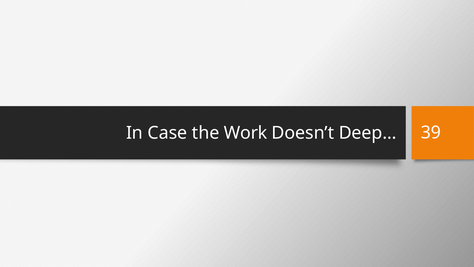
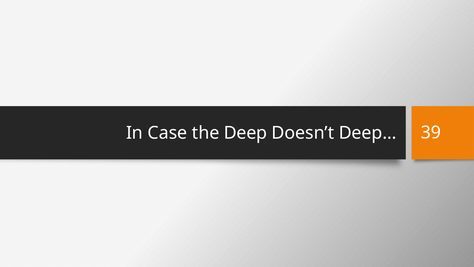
Work: Work -> Deep
